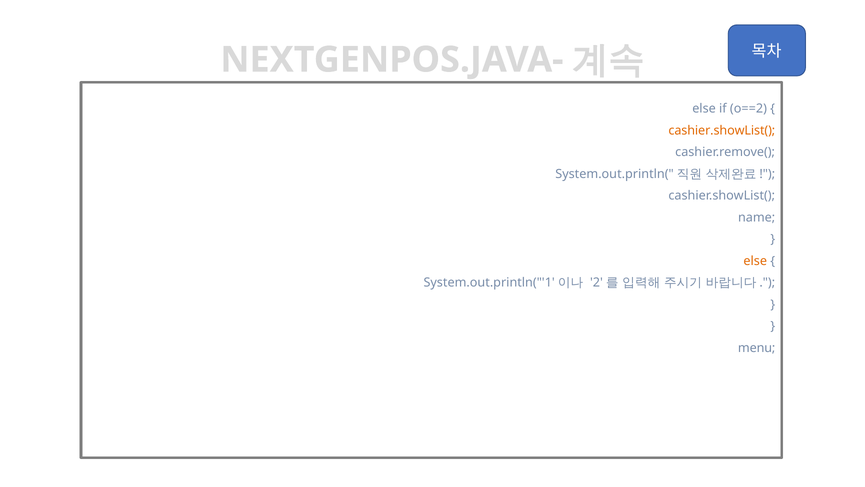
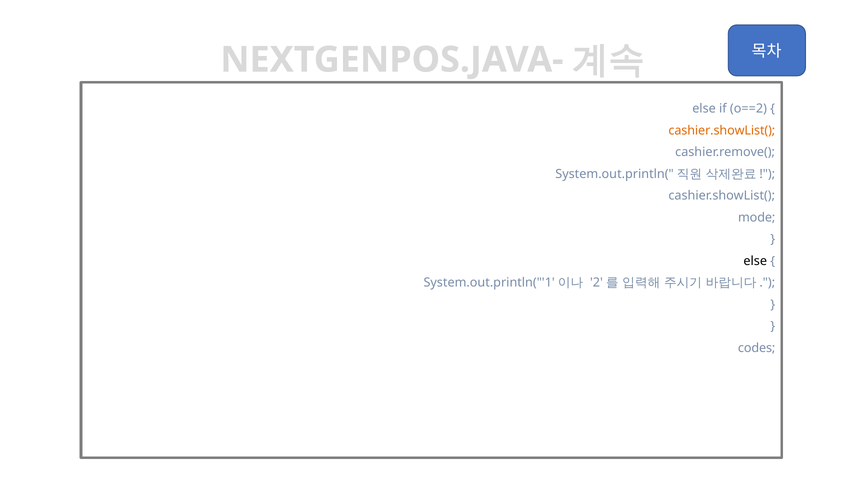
name: name -> mode
else at (755, 261) colour: orange -> black
menu: menu -> codes
